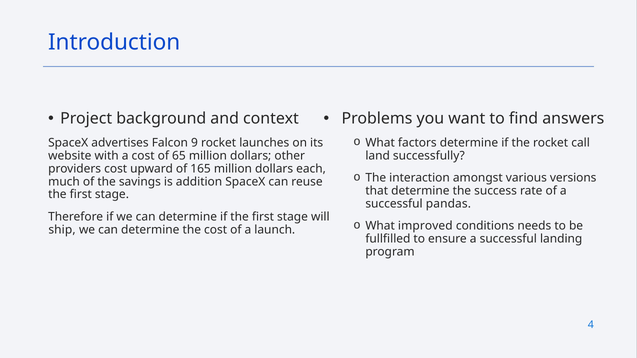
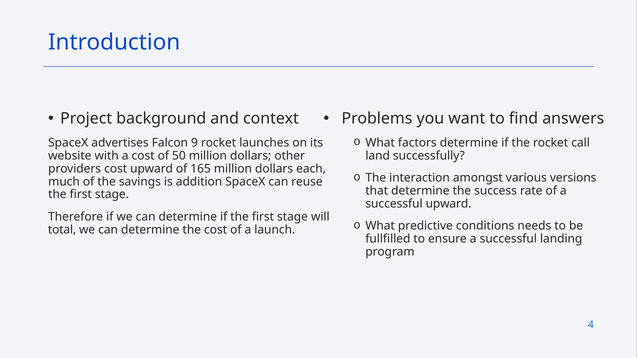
65: 65 -> 50
successful pandas: pandas -> upward
improved: improved -> predictive
ship: ship -> total
